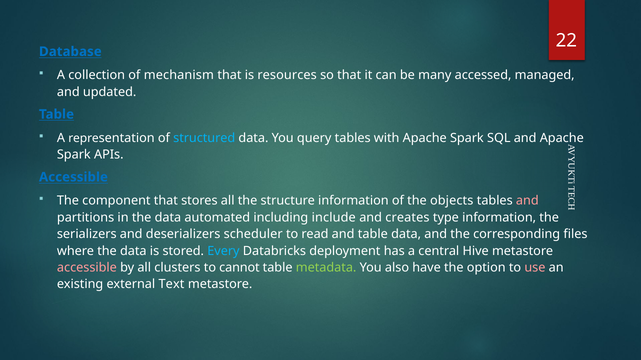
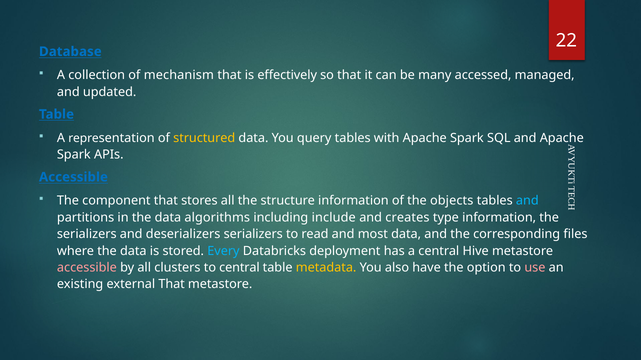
resources: resources -> effectively
structured colour: light blue -> yellow
and at (527, 201) colour: pink -> light blue
automated: automated -> algorithms
deserializers scheduler: scheduler -> serializers
and table: table -> most
to cannot: cannot -> central
metadata colour: light green -> yellow
external Text: Text -> That
